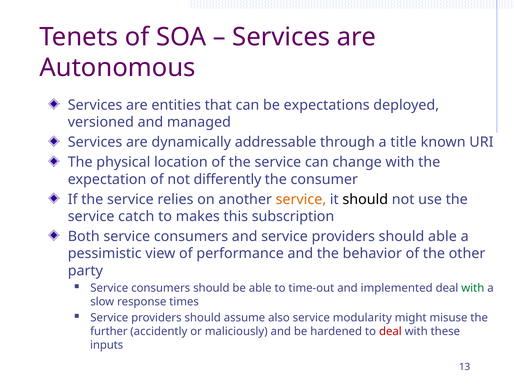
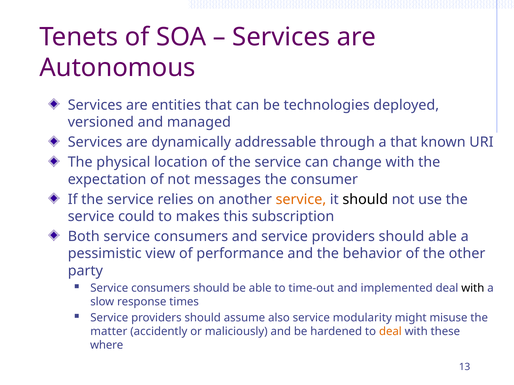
expectations: expectations -> technologies
a title: title -> that
differently: differently -> messages
catch: catch -> could
with at (473, 288) colour: green -> black
further: further -> matter
deal at (390, 332) colour: red -> orange
inputs: inputs -> where
